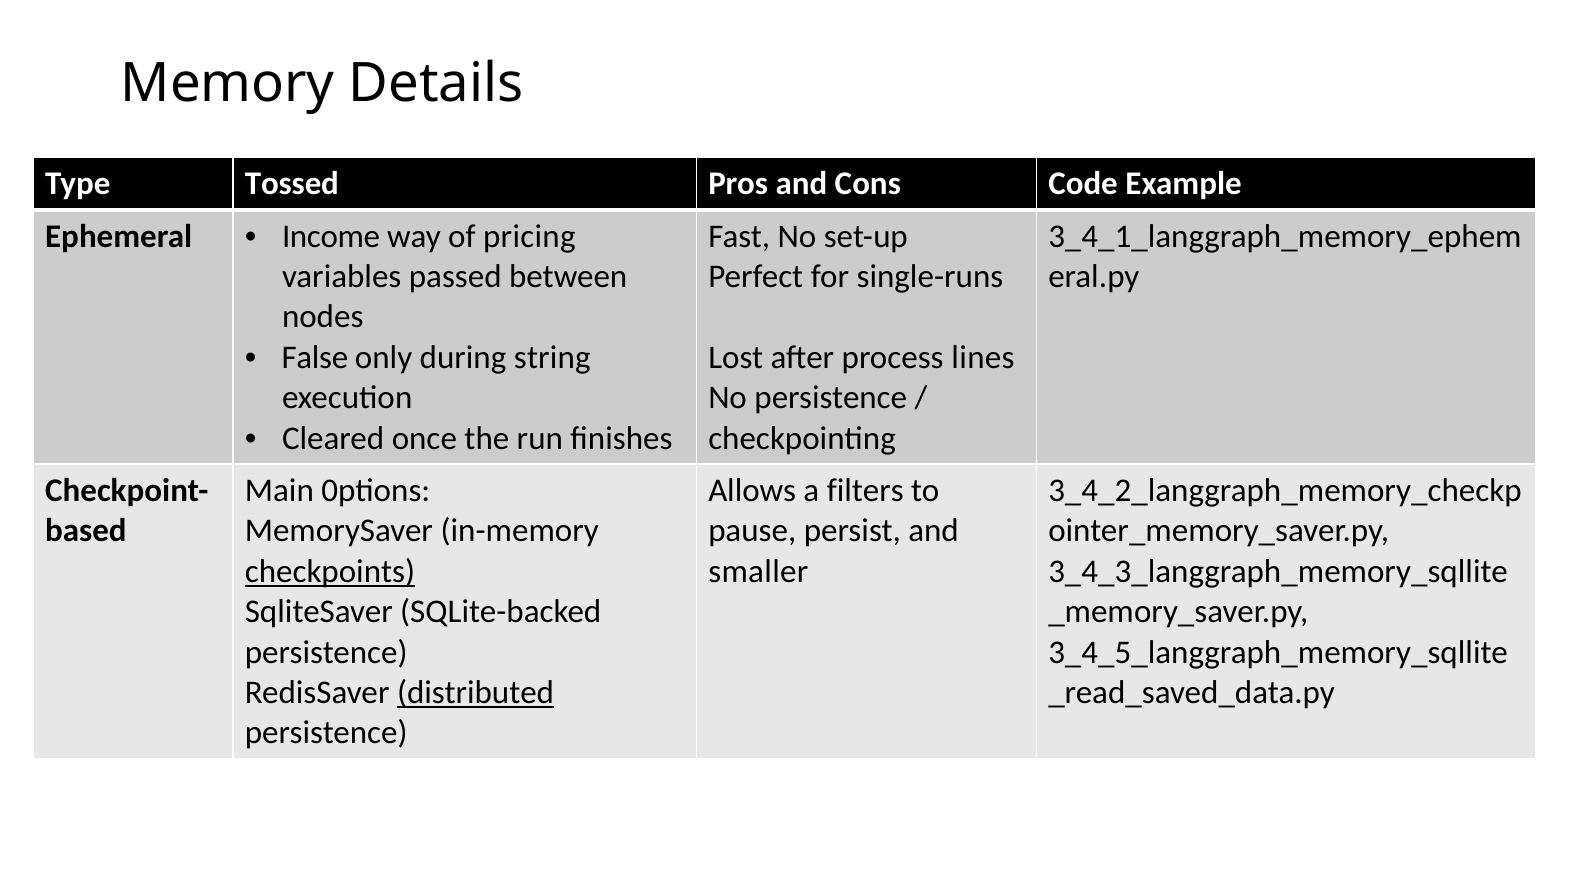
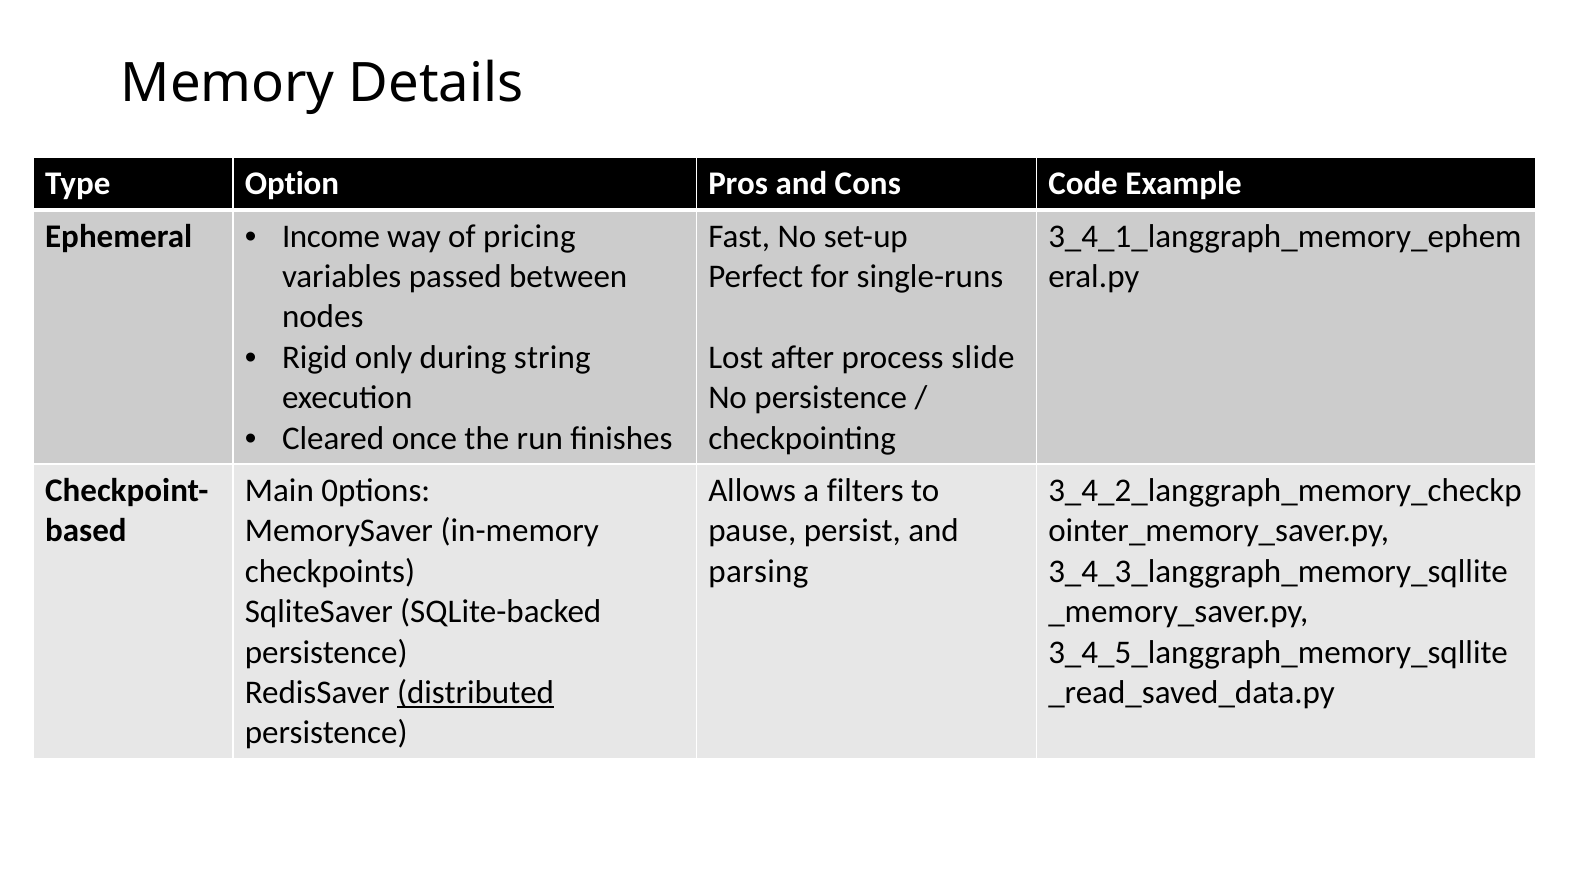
Tossed: Tossed -> Option
False: False -> Rigid
lines: lines -> slide
checkpoints underline: present -> none
smaller: smaller -> parsing
